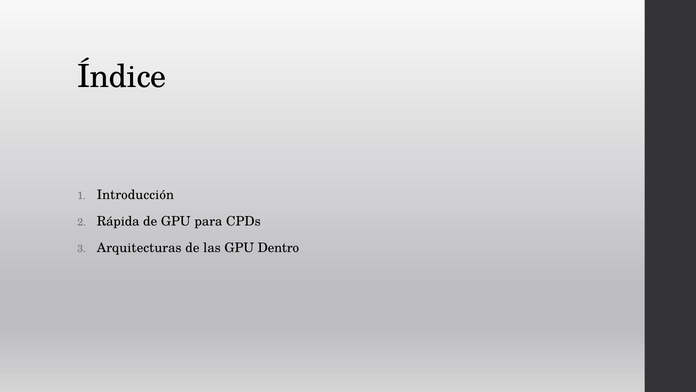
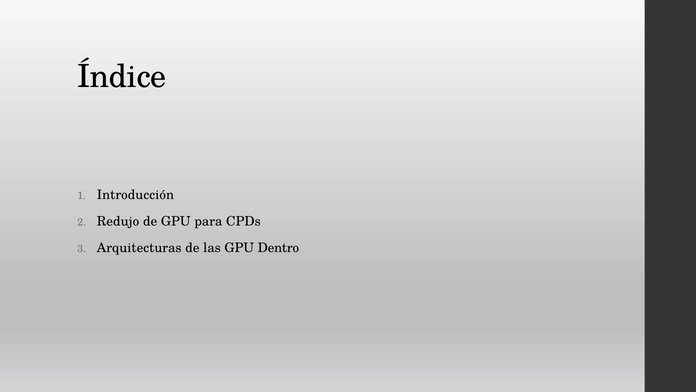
Rápida: Rápida -> Redujo
